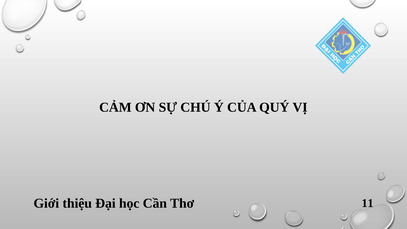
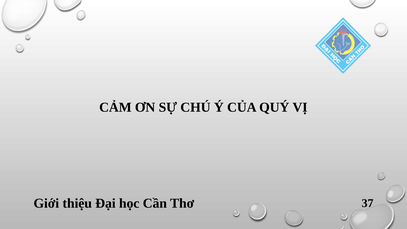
11: 11 -> 37
